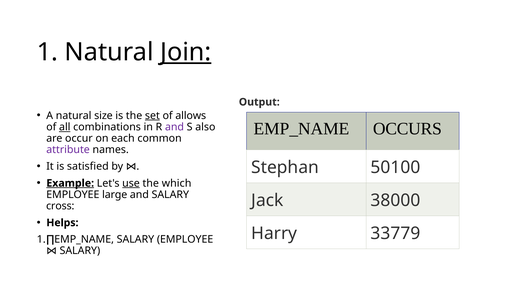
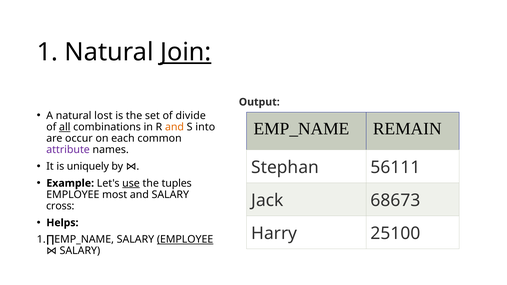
size: size -> lost
set underline: present -> none
allows: allows -> divide
OCCURS: OCCURS -> REMAIN
and at (174, 127) colour: purple -> orange
also: also -> into
satisfied: satisfied -> uniquely
50100: 50100 -> 56111
Example underline: present -> none
which: which -> tuples
large: large -> most
38000: 38000 -> 68673
33779: 33779 -> 25100
EMPLOYEE at (185, 240) underline: none -> present
